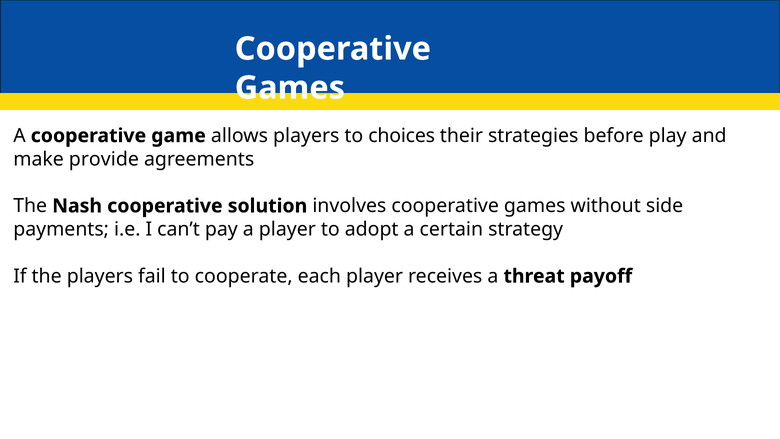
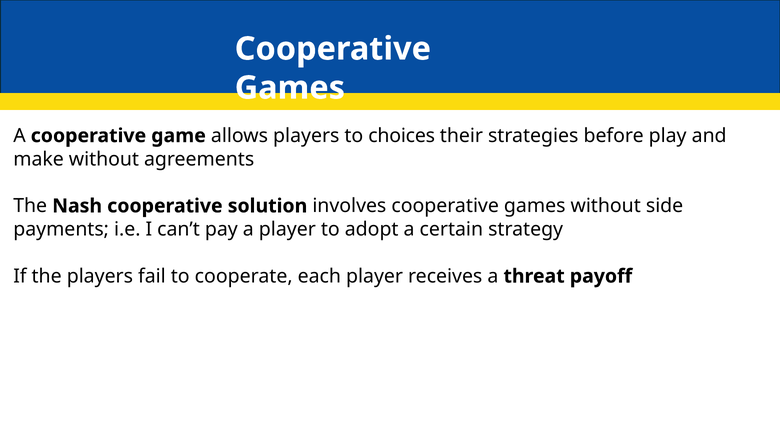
make provide: provide -> without
